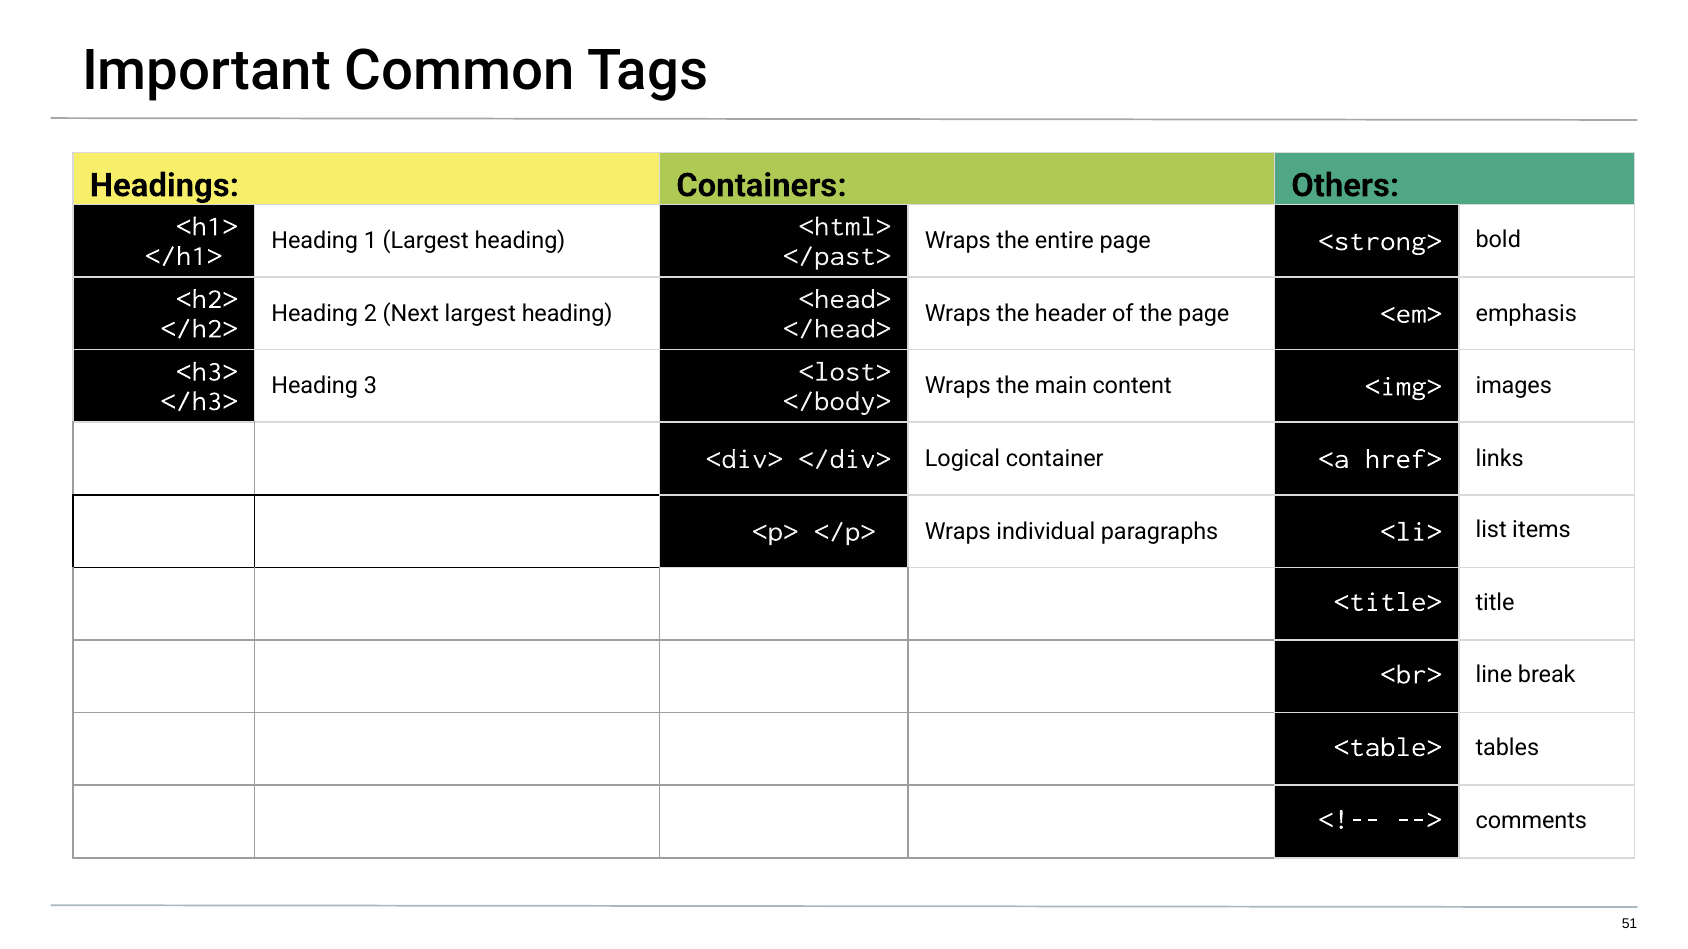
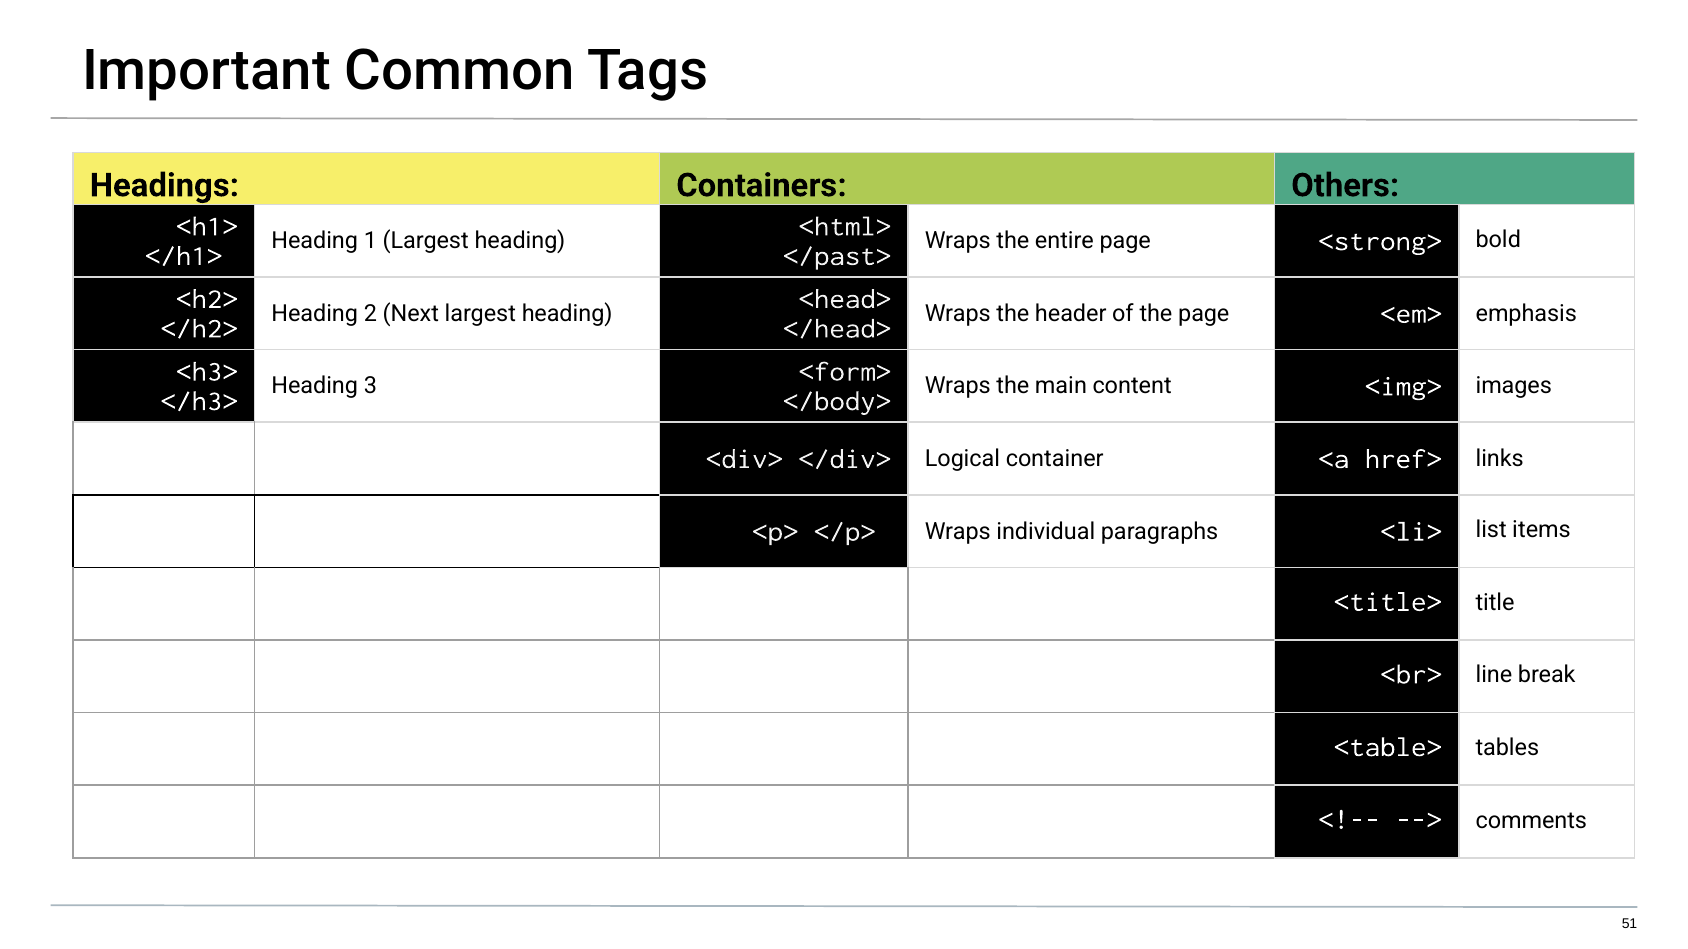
<lost>: <lost> -> <form>
